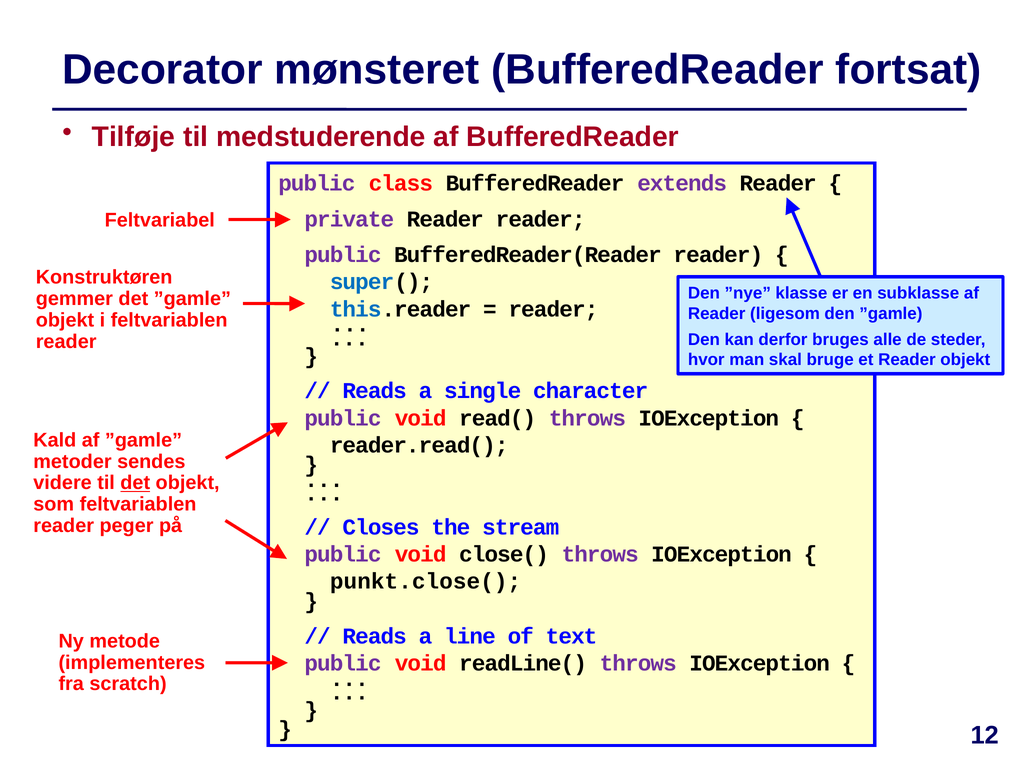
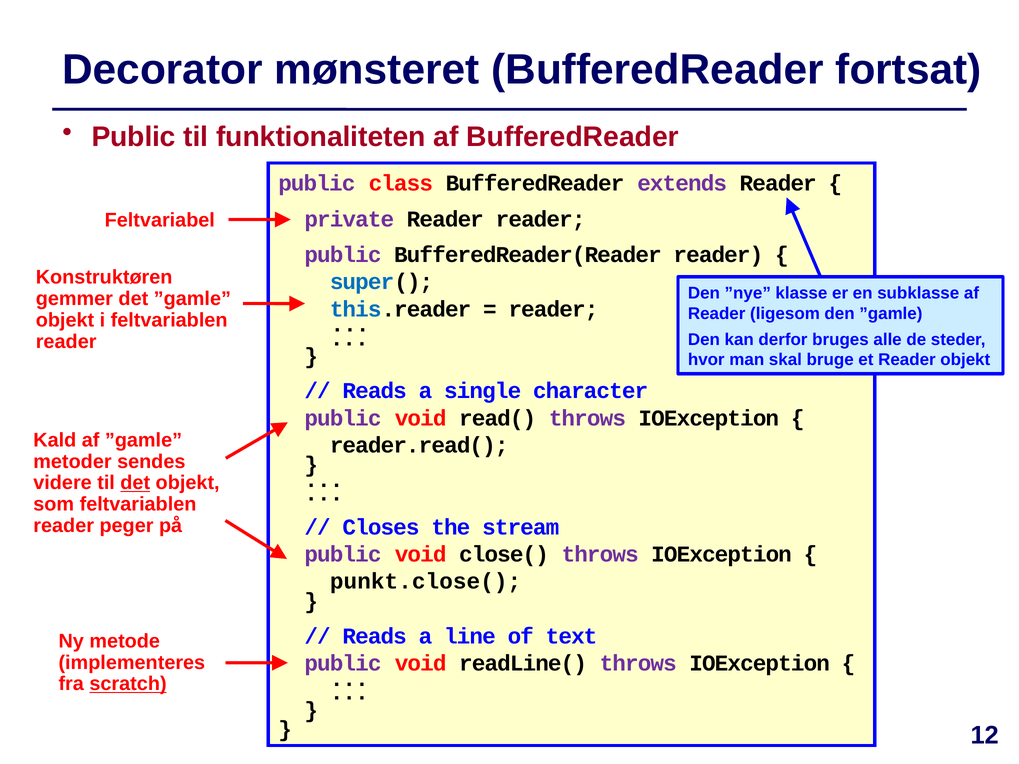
Tilføje at (133, 137): Tilføje -> Public
medstuderende: medstuderende -> funktionaliteten
scratch underline: none -> present
